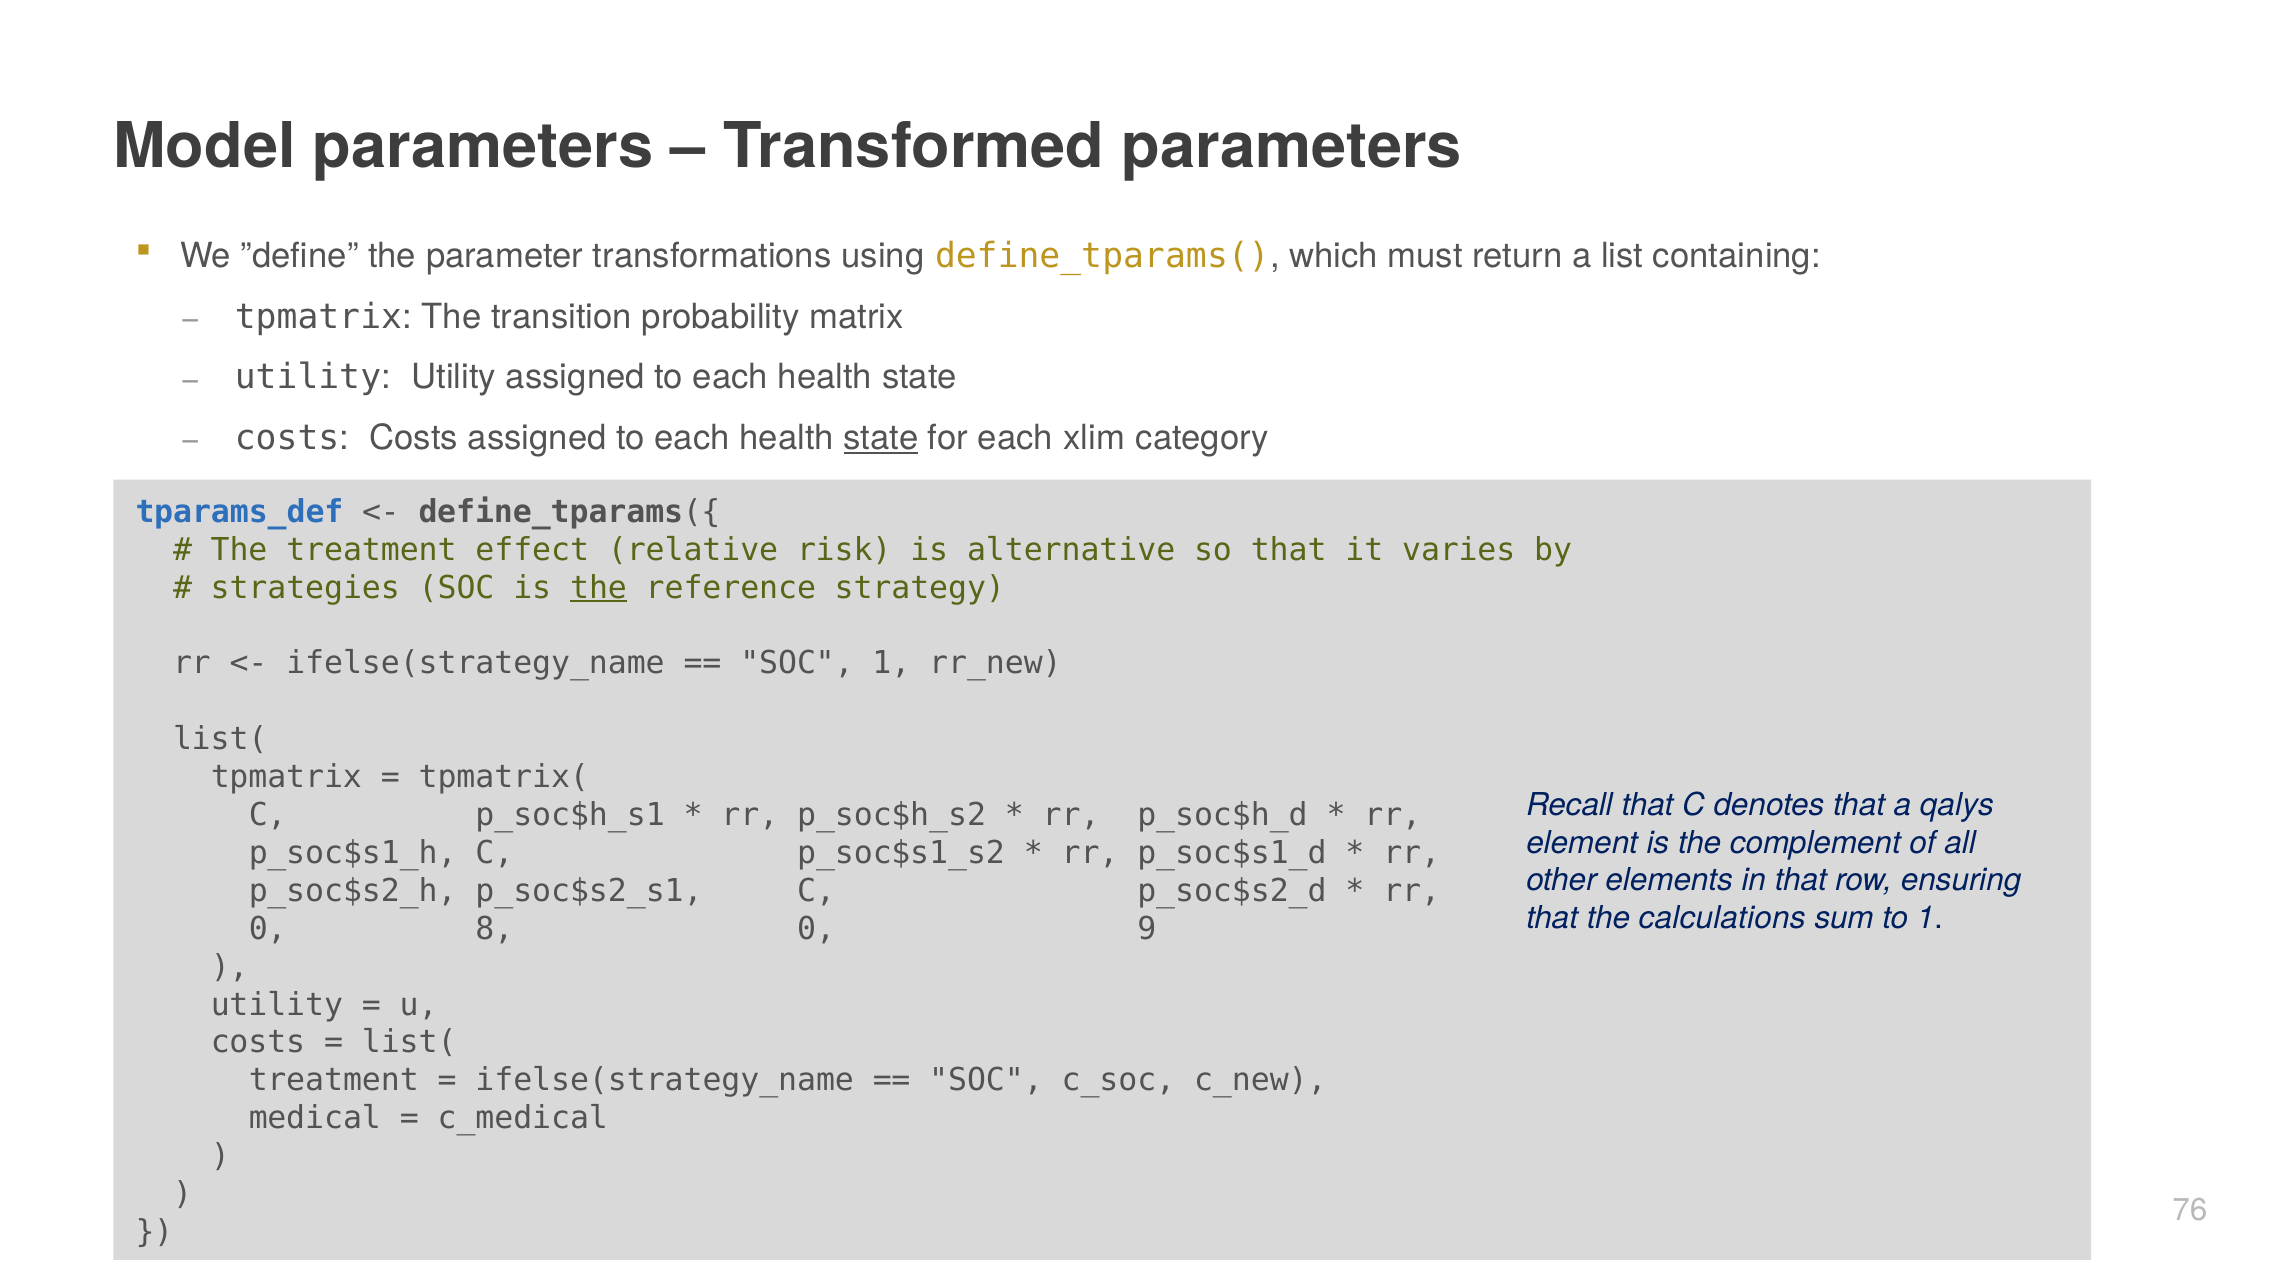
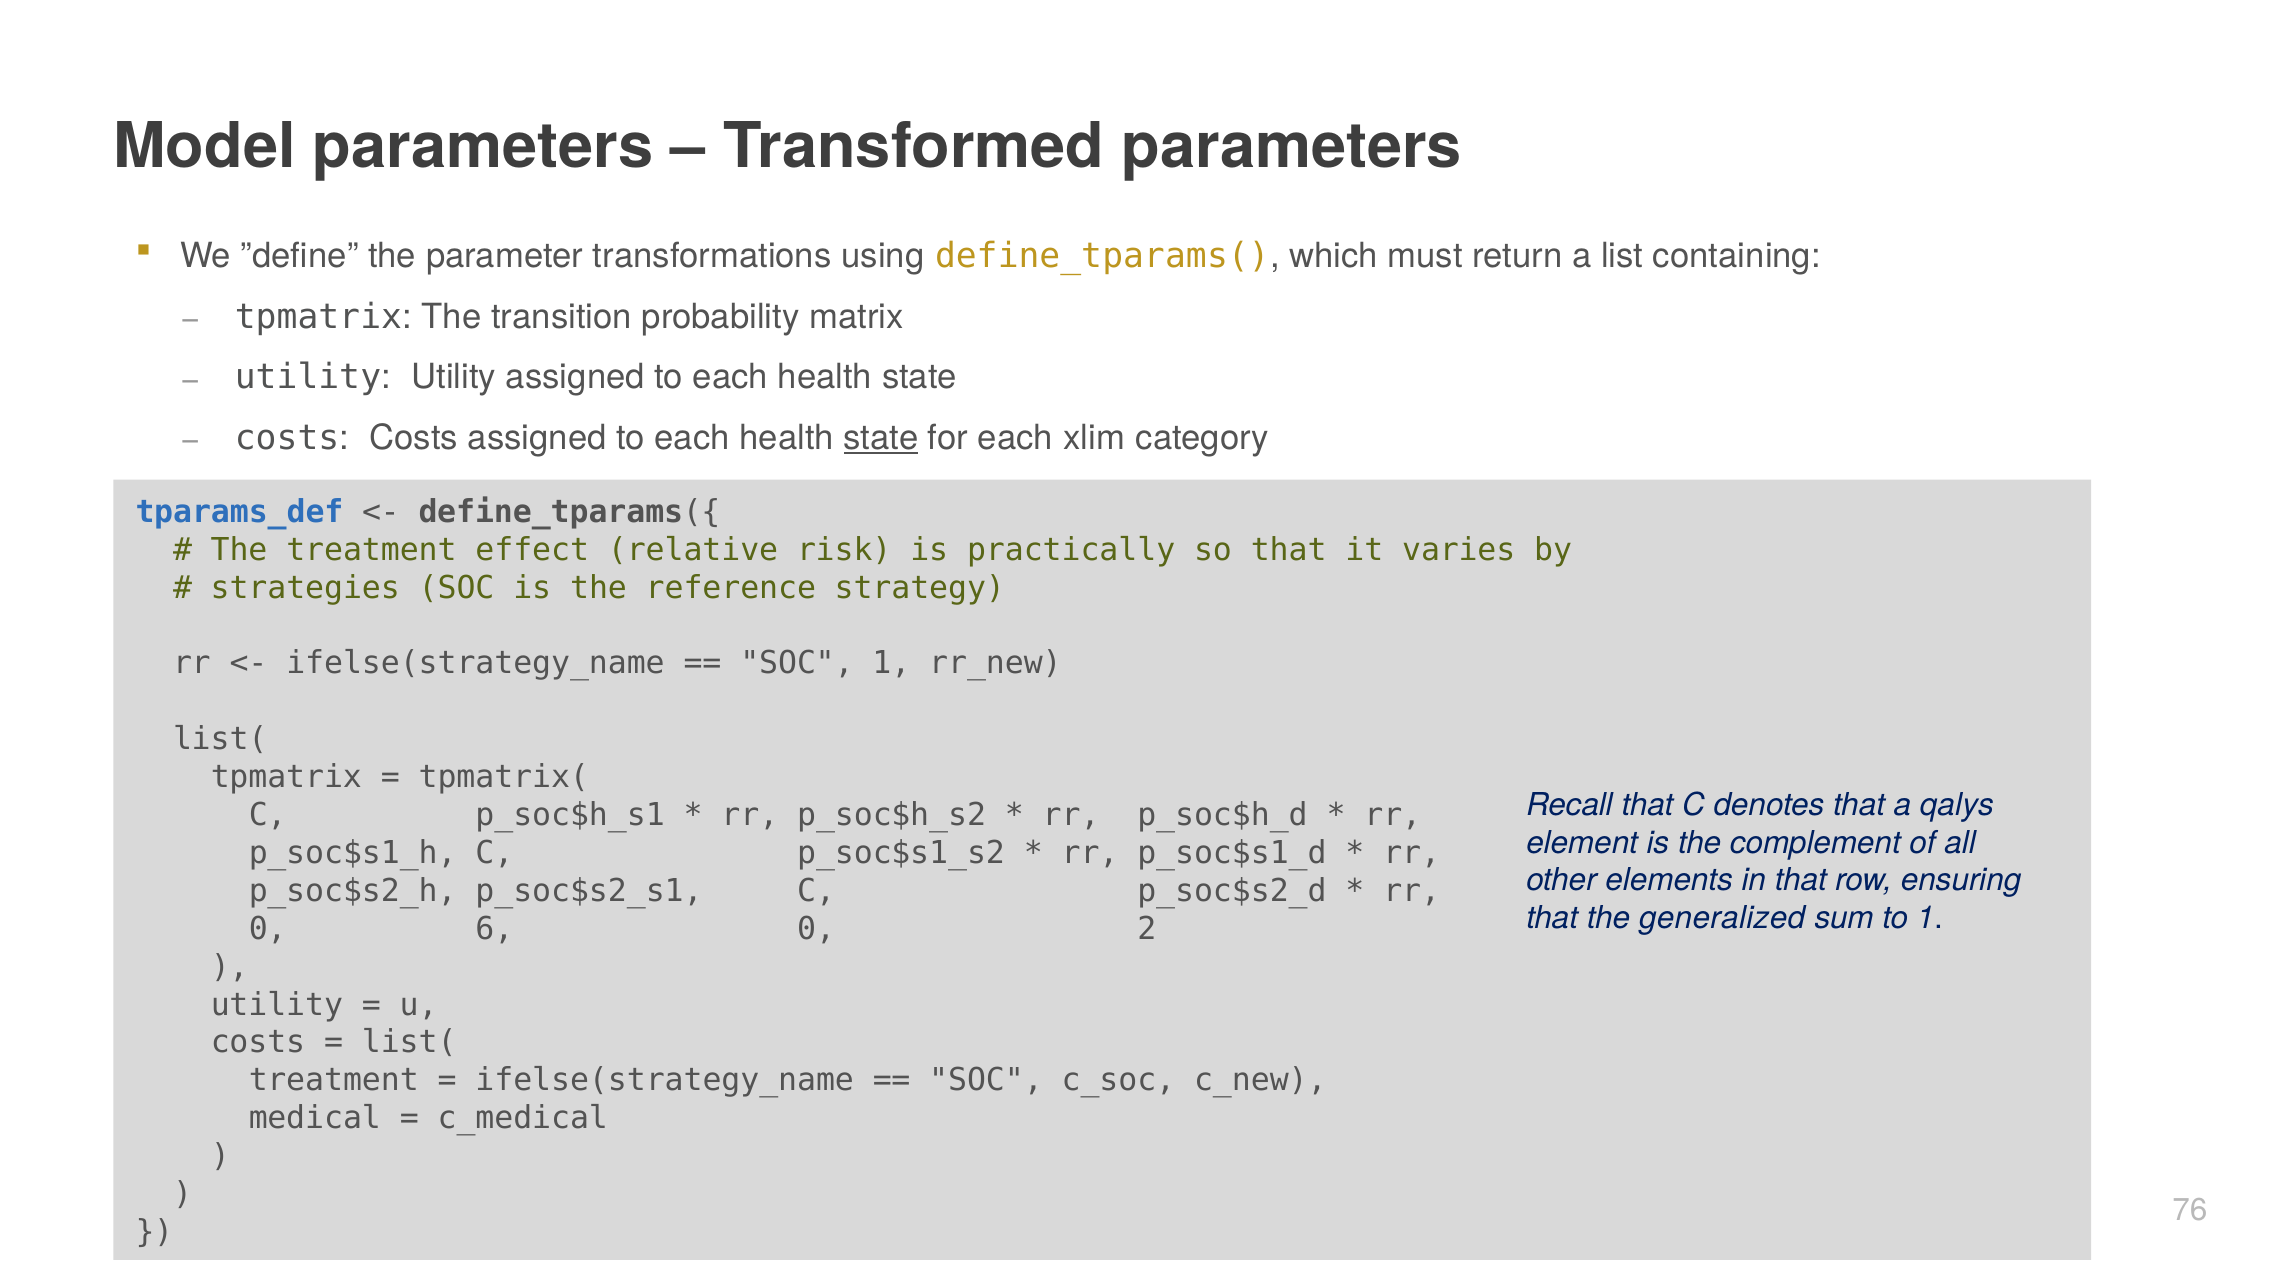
alternative: alternative -> practically
the at (599, 587) underline: present -> none
calculations: calculations -> generalized
8: 8 -> 6
9: 9 -> 2
